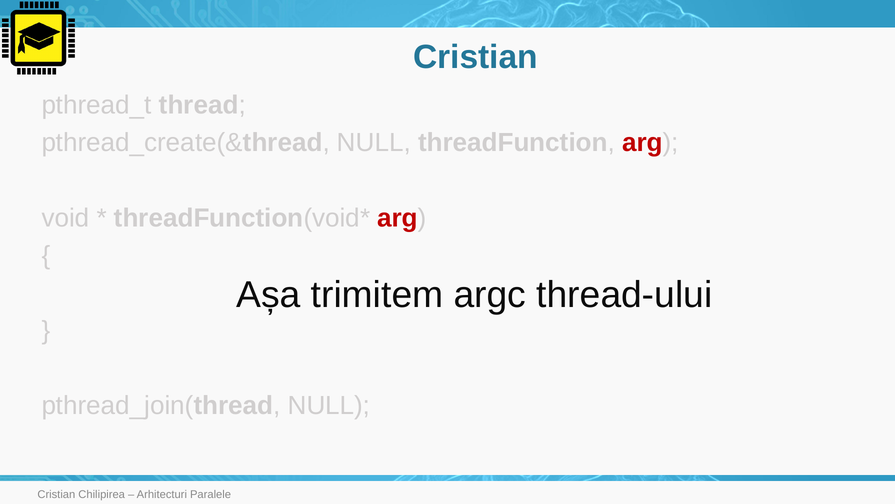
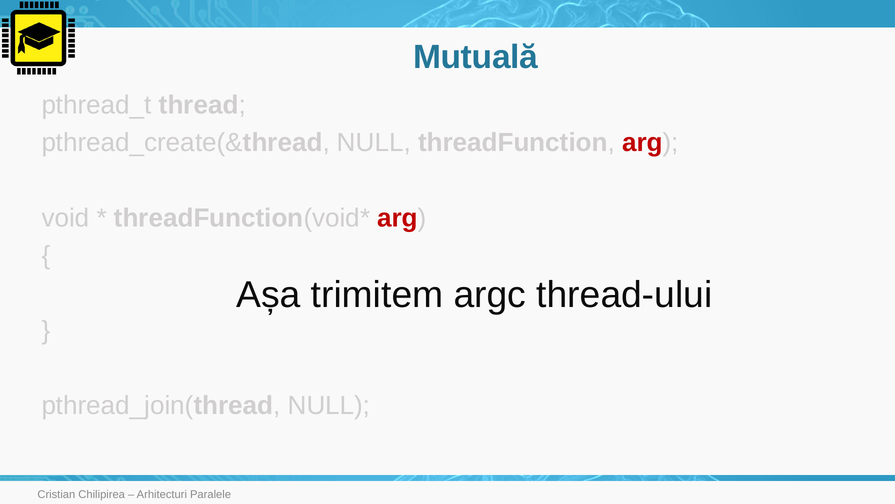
Cristian at (475, 57): Cristian -> Mutuală
